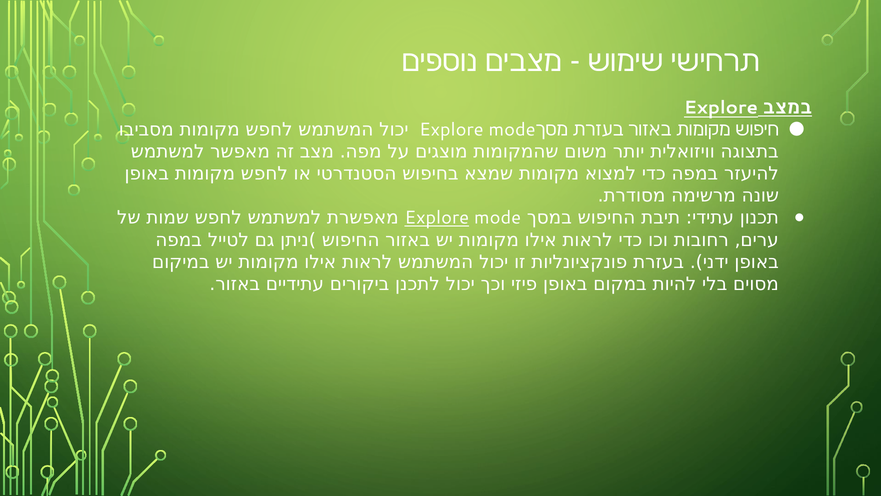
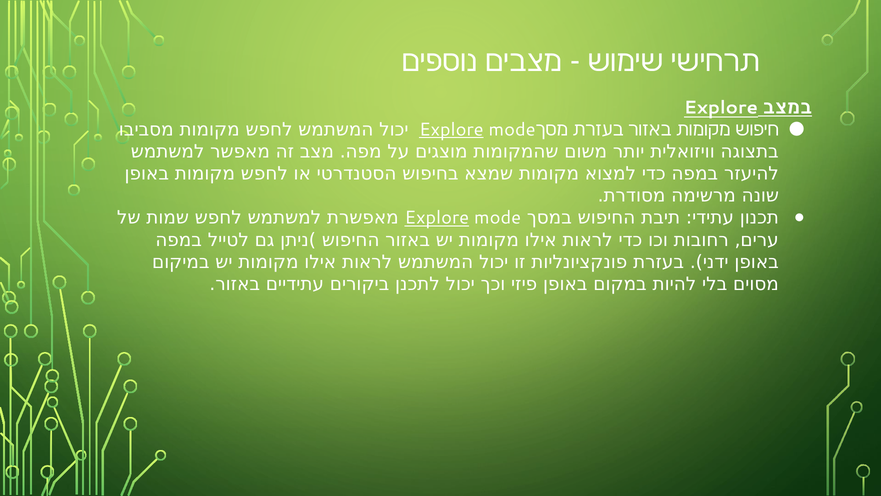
Explore at (451, 130) underline: none -> present
